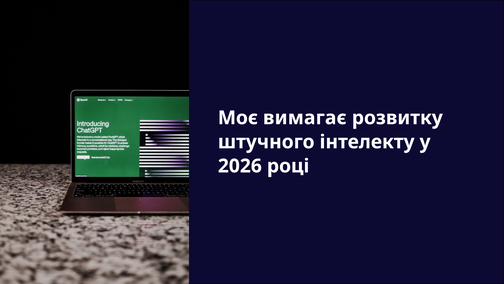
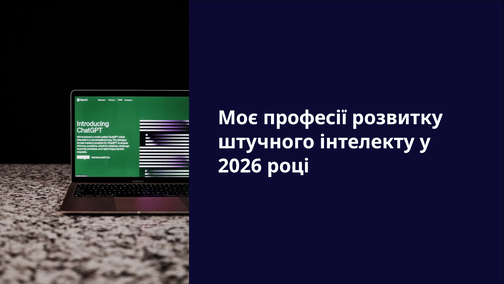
вимагає: вимагає -> професії
